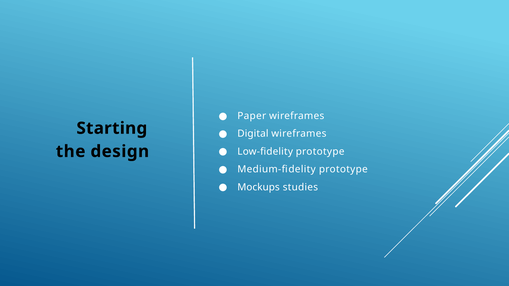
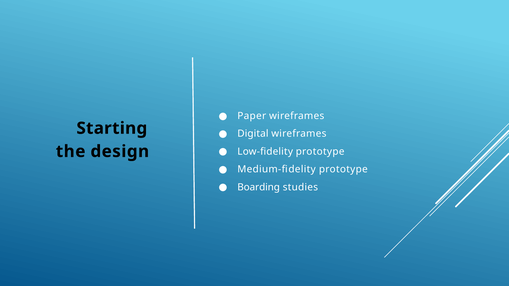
Mockups: Mockups -> Boarding
